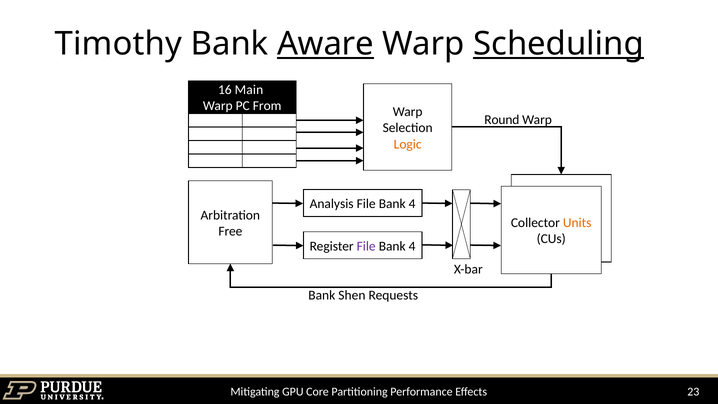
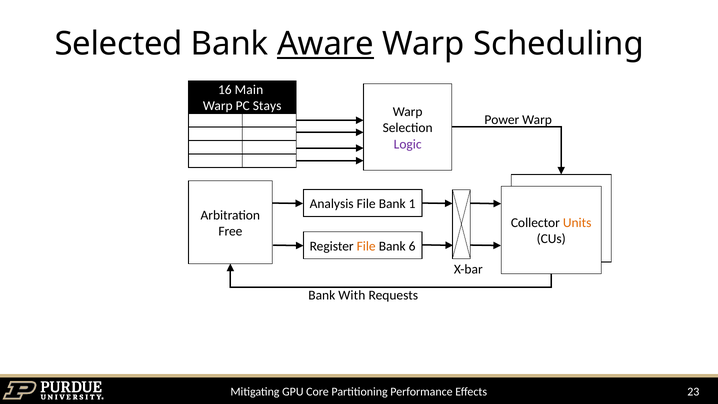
Timothy: Timothy -> Selected
Scheduling underline: present -> none
From: From -> Stays
Round: Round -> Power
Logic colour: orange -> purple
4 at (412, 204): 4 -> 1
File at (366, 246) colour: purple -> orange
4 at (412, 246): 4 -> 6
Shen: Shen -> With
